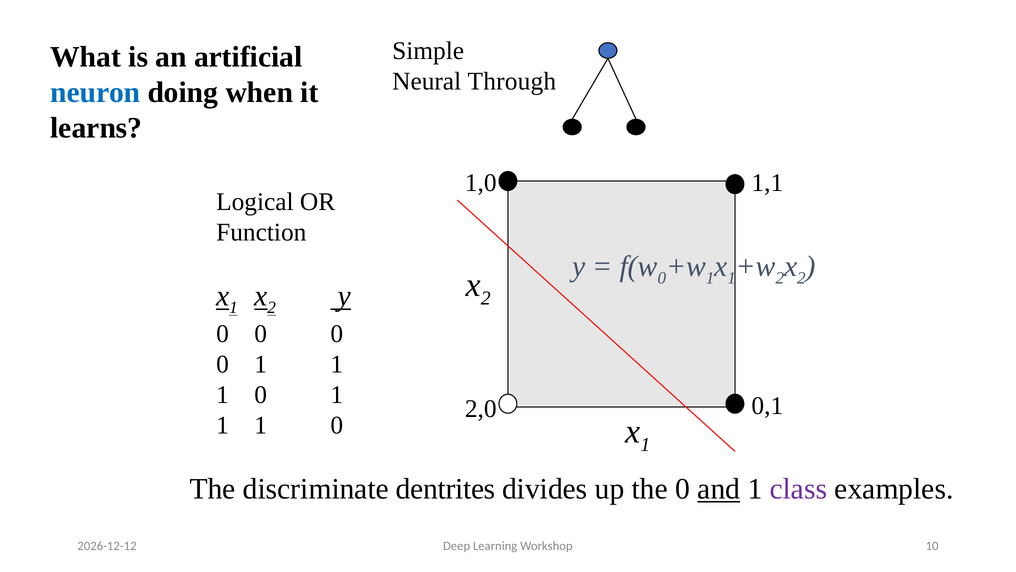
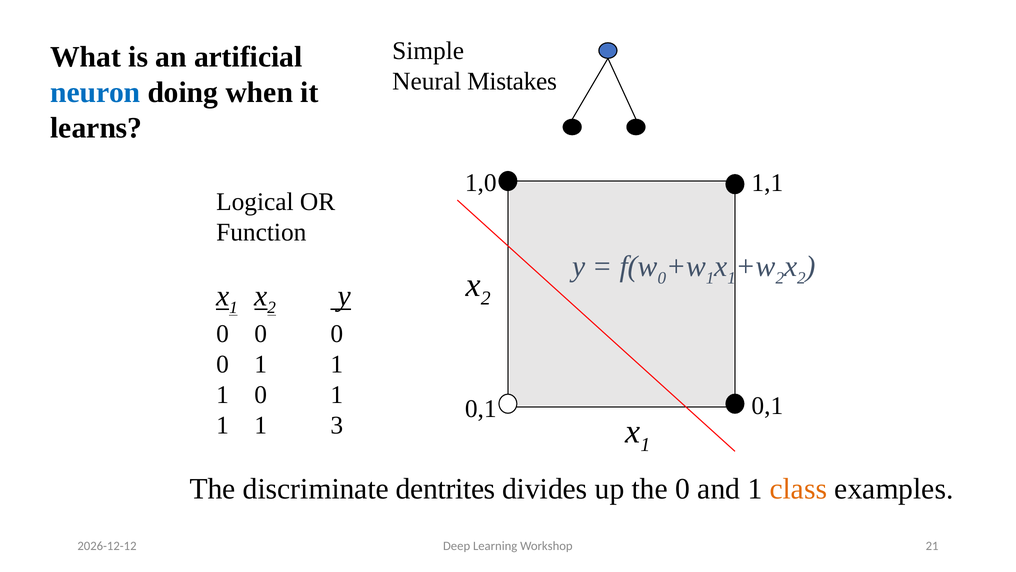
Through: Through -> Mistakes
2,0 at (481, 409): 2,0 -> 0,1
0 at (337, 425): 0 -> 3
and underline: present -> none
class colour: purple -> orange
10: 10 -> 21
